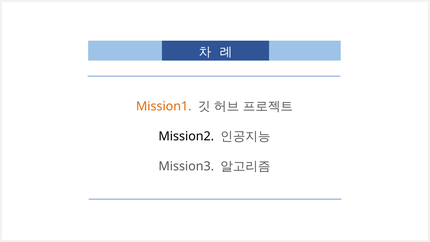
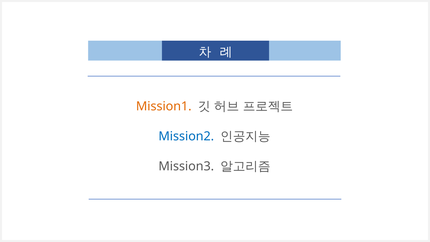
Mission2 colour: black -> blue
